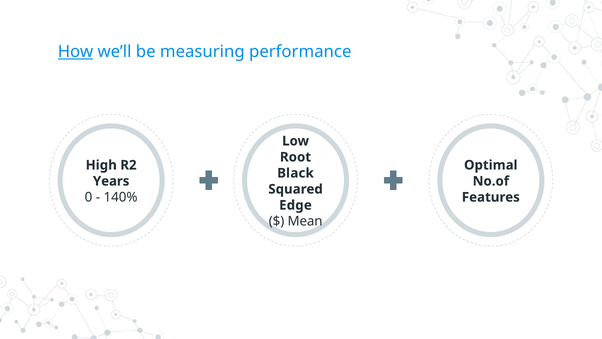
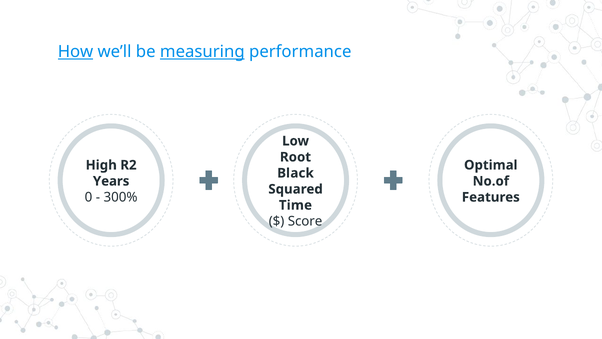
measuring underline: none -> present
140%: 140% -> 300%
Edge: Edge -> Time
Mean: Mean -> Score
